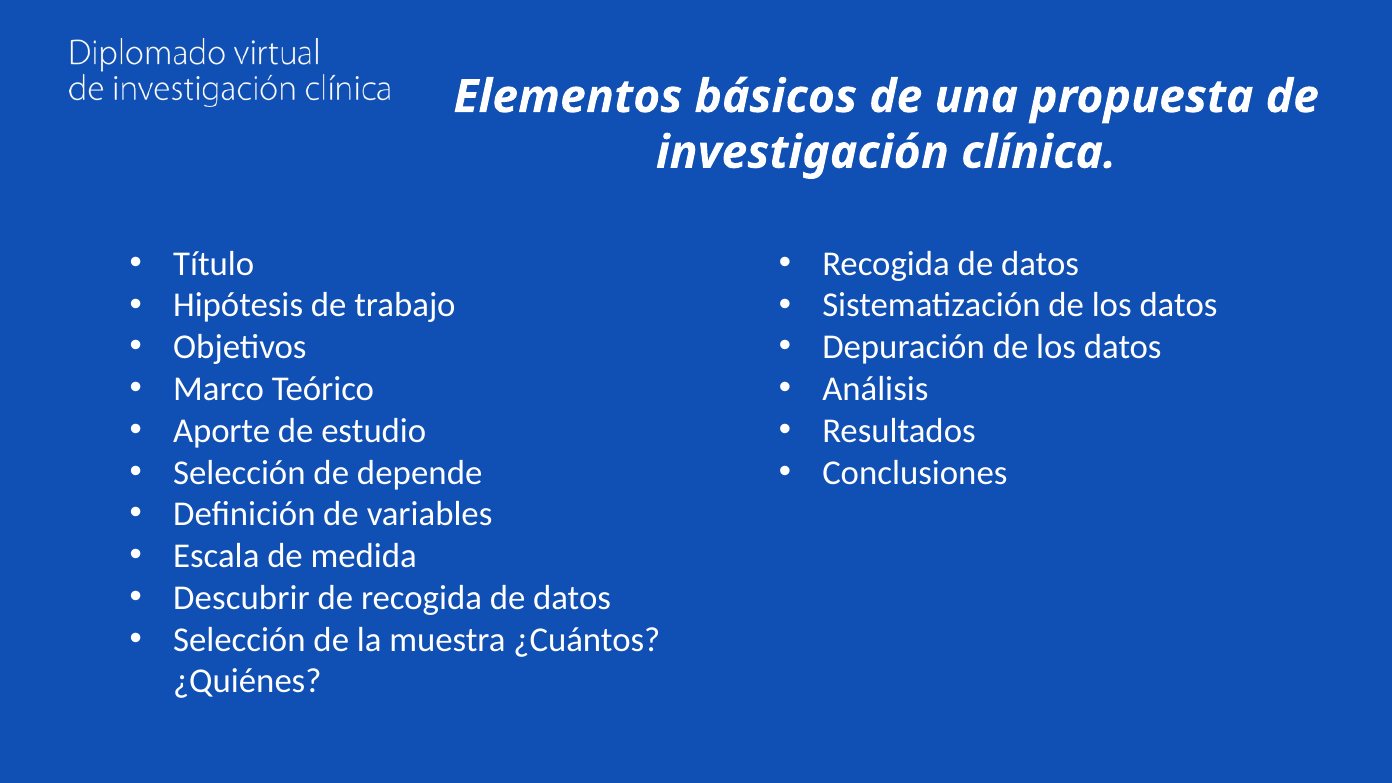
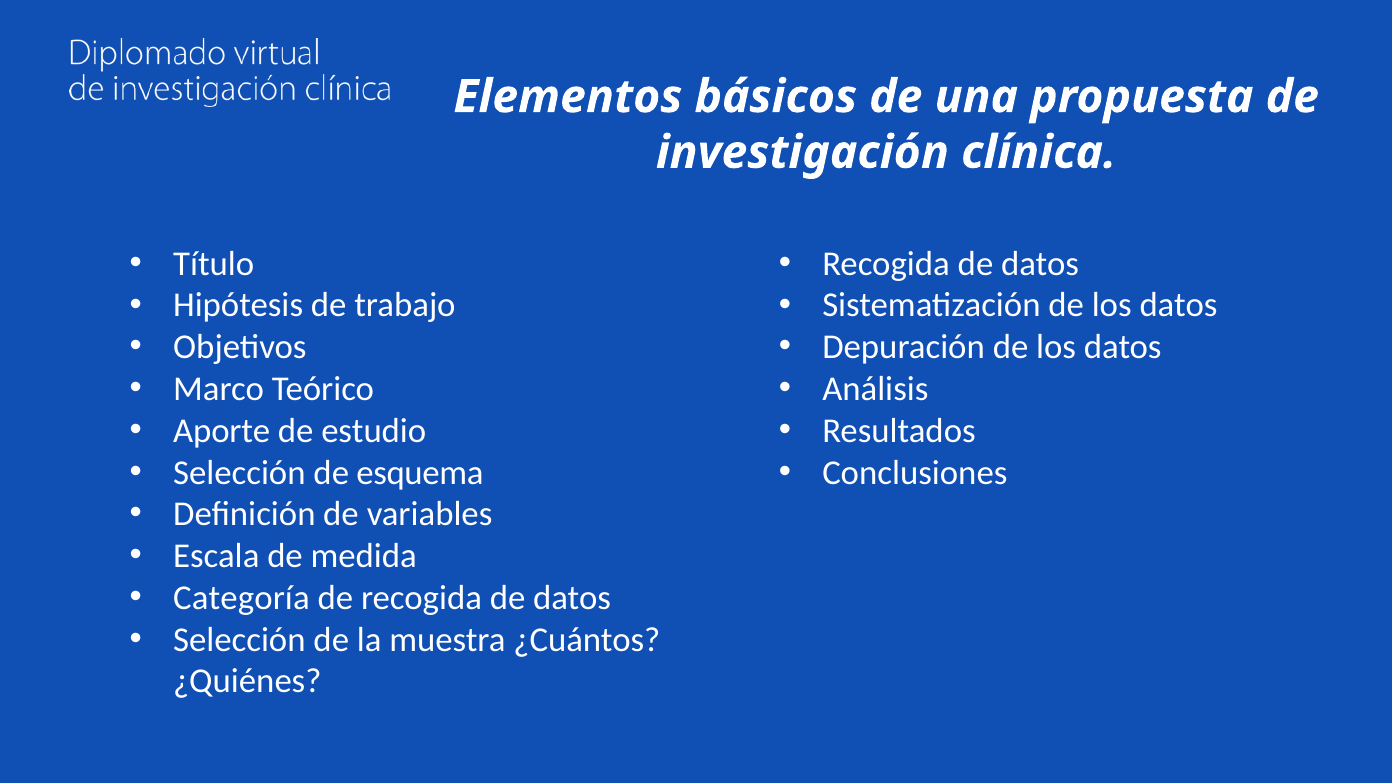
depende: depende -> esquema
Descubrir: Descubrir -> Categoría
